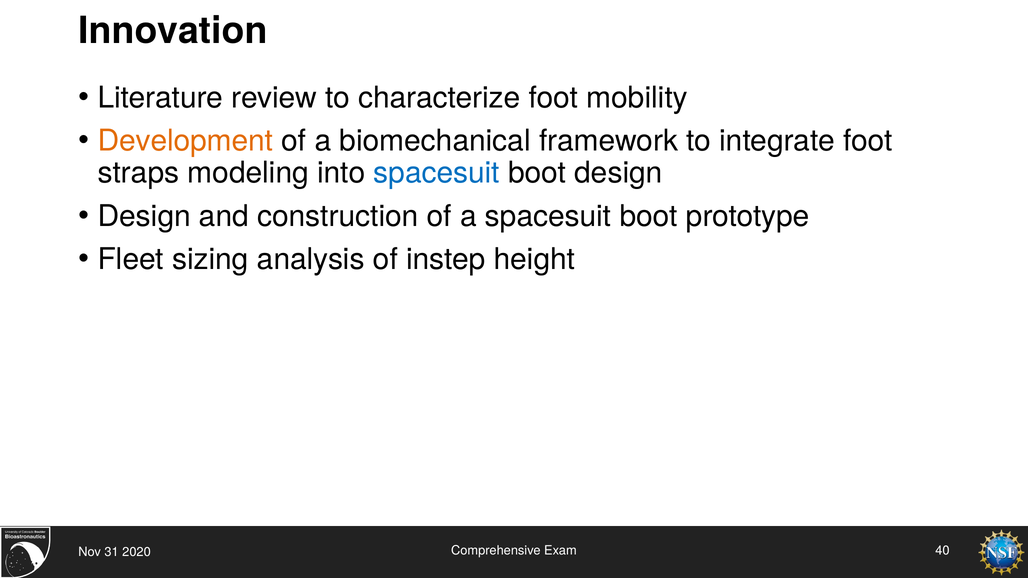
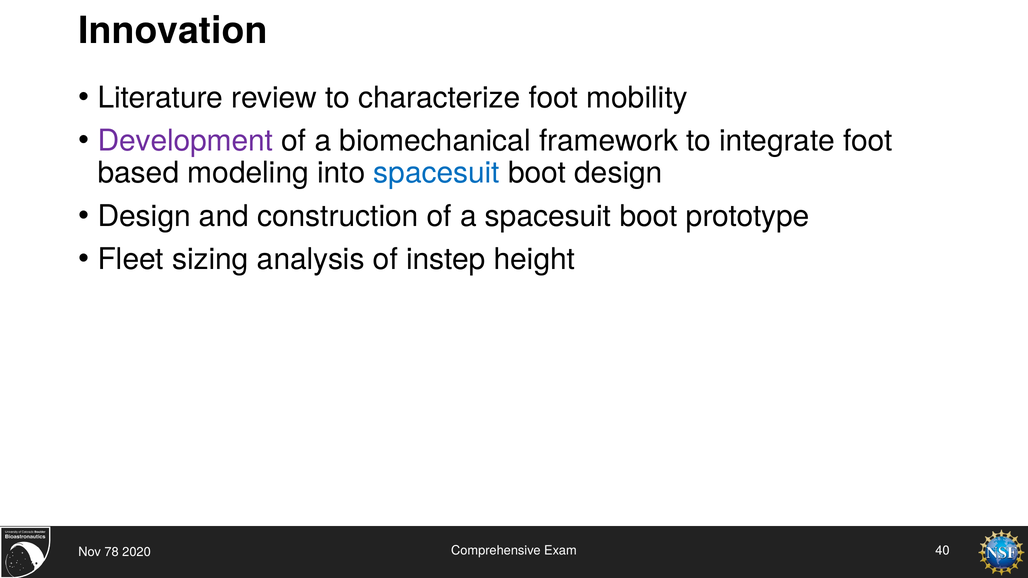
Development colour: orange -> purple
straps: straps -> based
31: 31 -> 78
